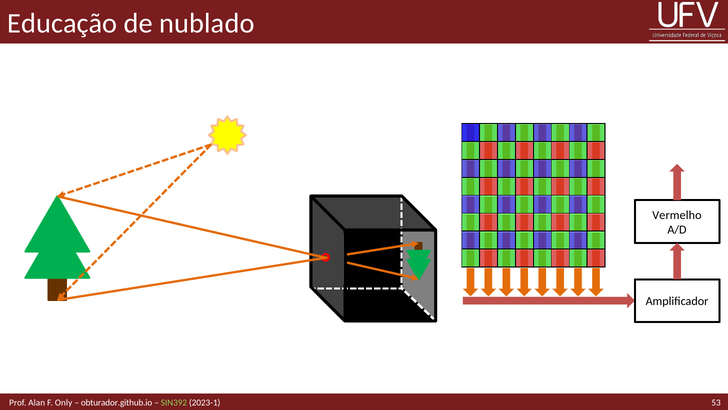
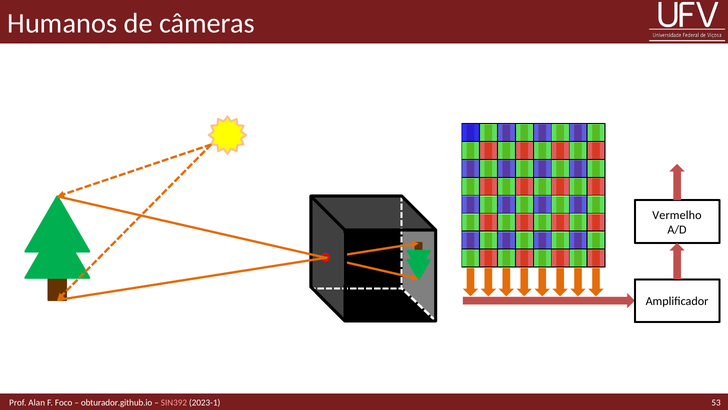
Educação: Educação -> Humanos
nublado: nublado -> câmeras
Only: Only -> Foco
SIN392 colour: light green -> pink
